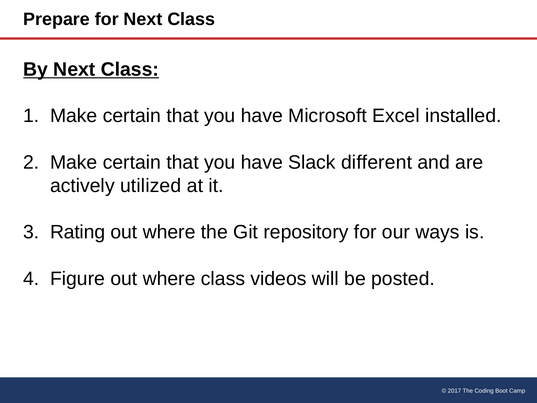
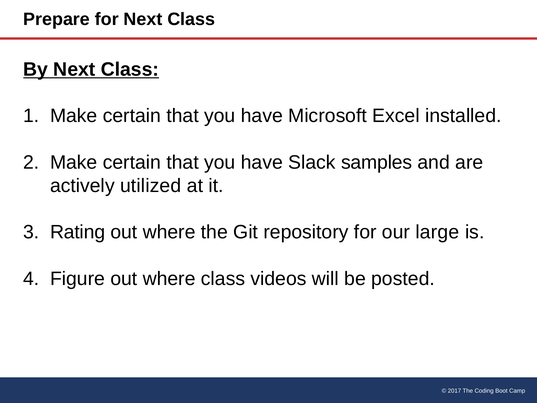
different: different -> samples
ways: ways -> large
